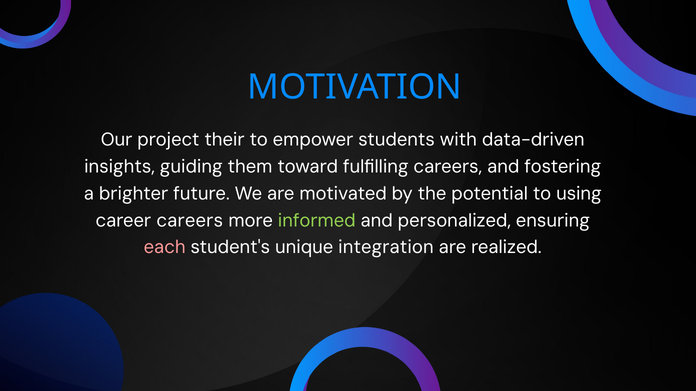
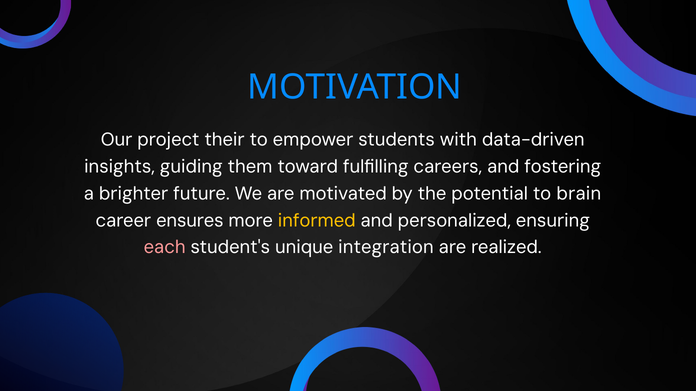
using: using -> brain
career careers: careers -> ensures
informed colour: light green -> yellow
